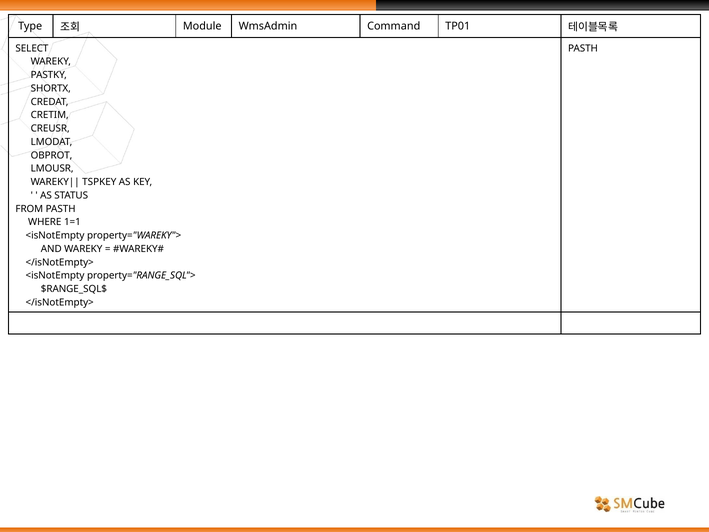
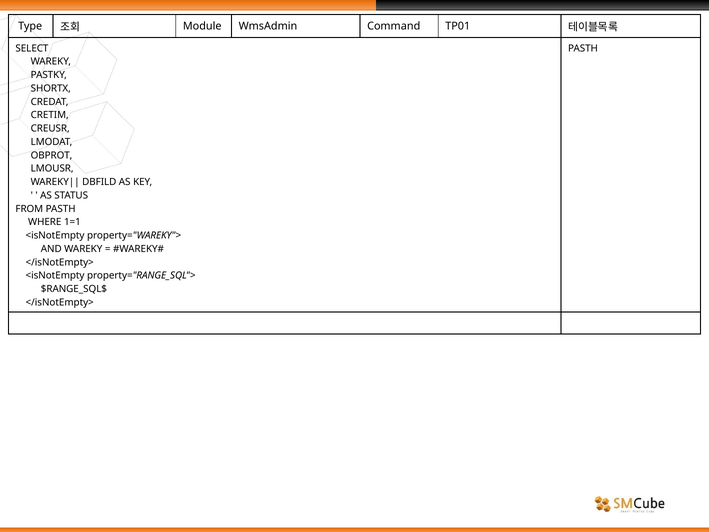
TSPKEY: TSPKEY -> DBFILD
